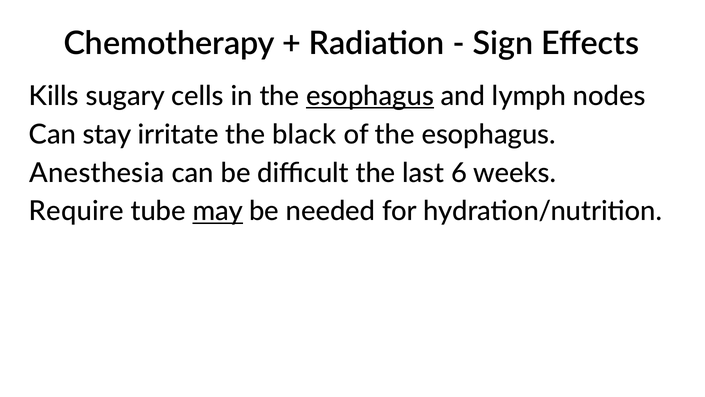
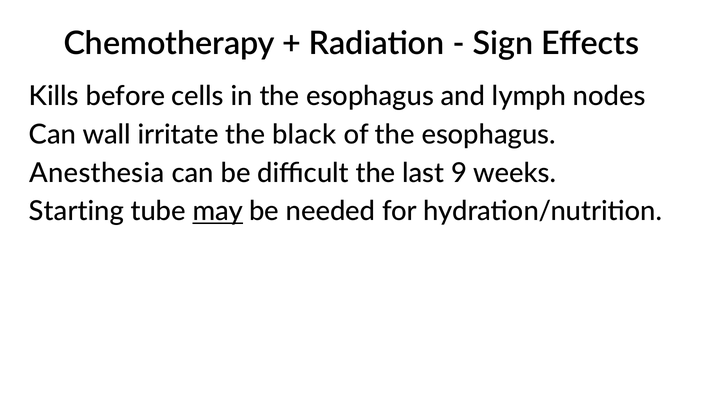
sugary: sugary -> before
esophagus at (370, 96) underline: present -> none
stay: stay -> wall
6: 6 -> 9
Require: Require -> Starting
